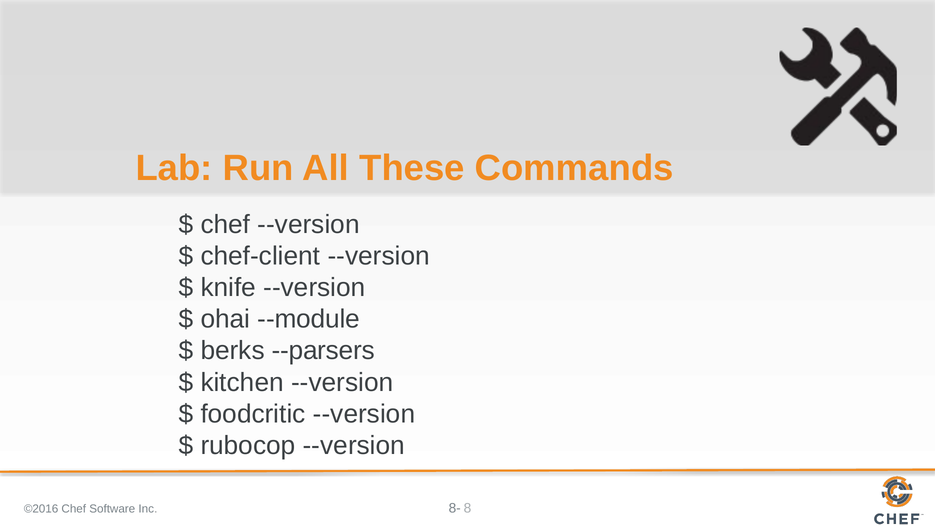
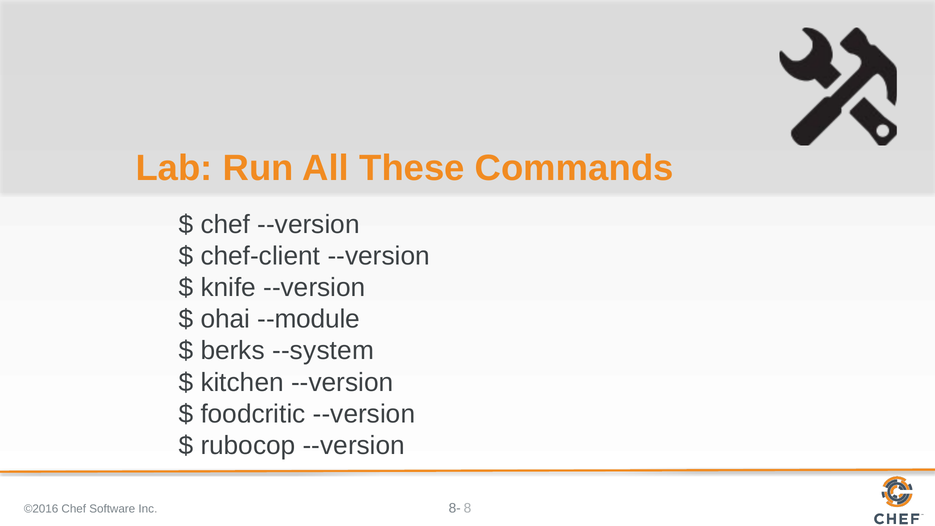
--parsers: --parsers -> --system
